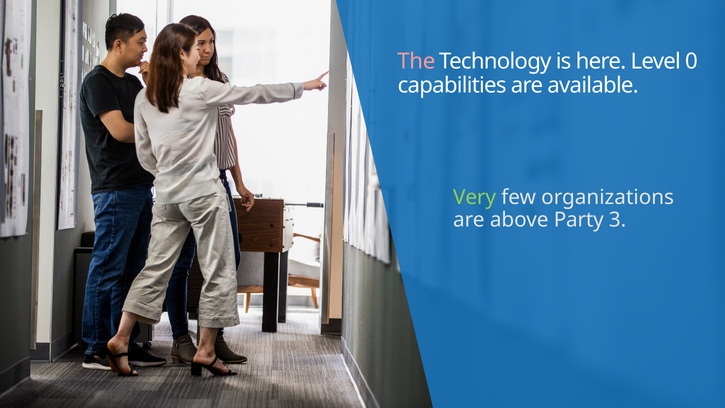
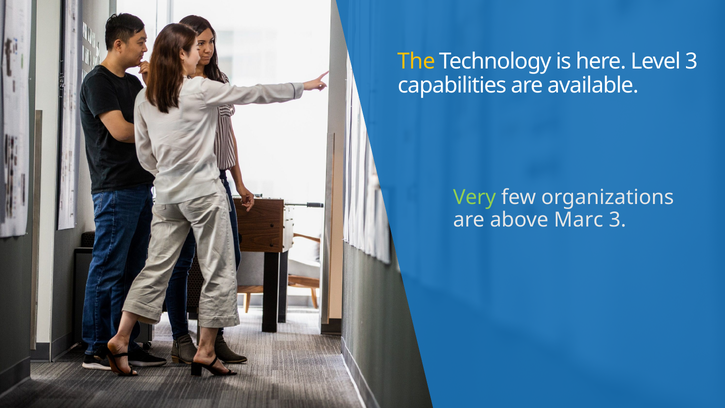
The colour: pink -> yellow
Level 0: 0 -> 3
Party: Party -> Marc
